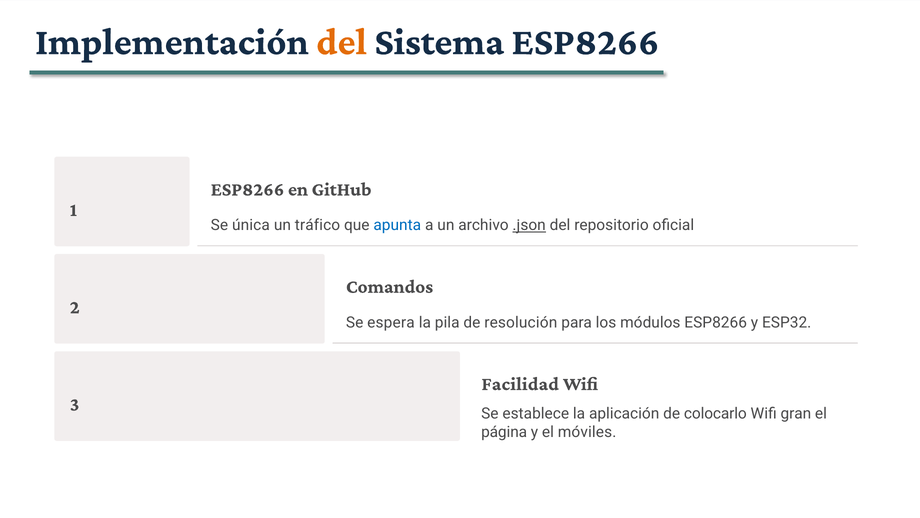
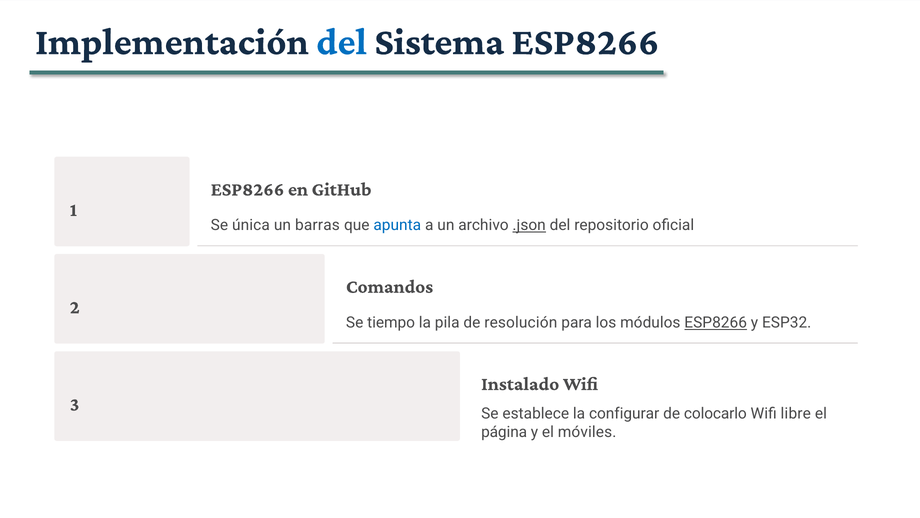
del at (342, 41) colour: orange -> blue
tráfico: tráfico -> barras
espera: espera -> tiempo
ESP8266 at (716, 322) underline: none -> present
Facilidad: Facilidad -> Instalado
aplicación: aplicación -> configurar
gran: gran -> libre
